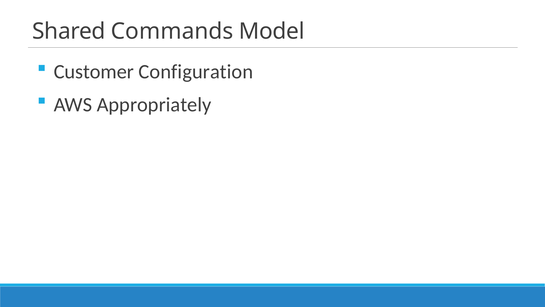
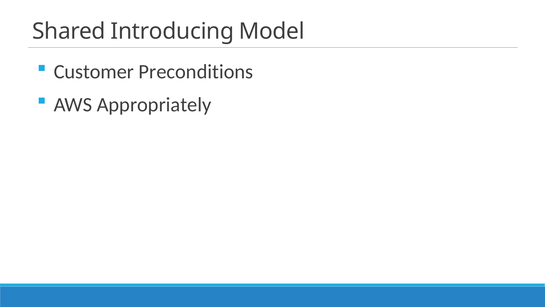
Commands: Commands -> Introducing
Configuration: Configuration -> Preconditions
